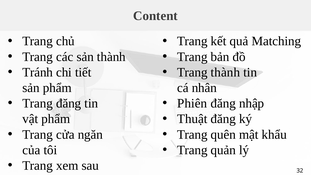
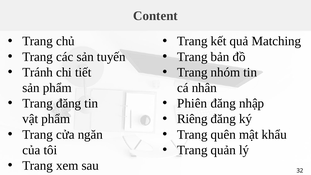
sản thành: thành -> tuyến
Trang thành: thành -> nhóm
Thuật: Thuật -> Riêng
